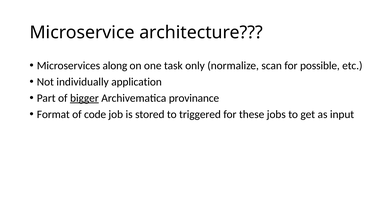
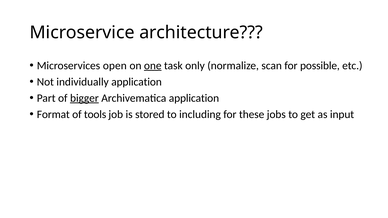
along: along -> open
one underline: none -> present
Archivematica provinance: provinance -> application
code: code -> tools
triggered: triggered -> including
